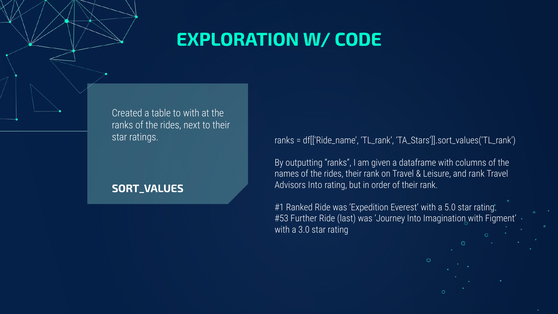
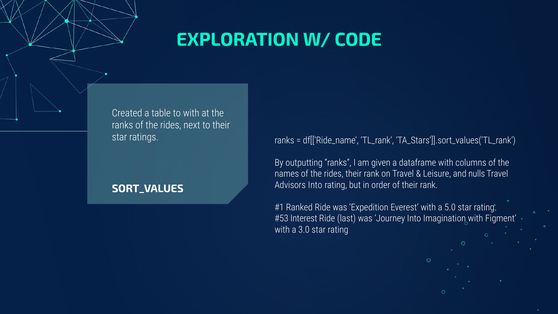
and rank: rank -> nulls
Further: Further -> Interest
